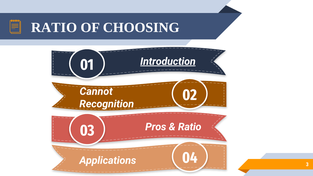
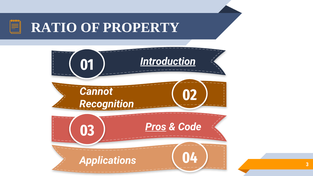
CHOOSING: CHOOSING -> PROPERTY
Pros underline: none -> present
Ratio at (190, 127): Ratio -> Code
